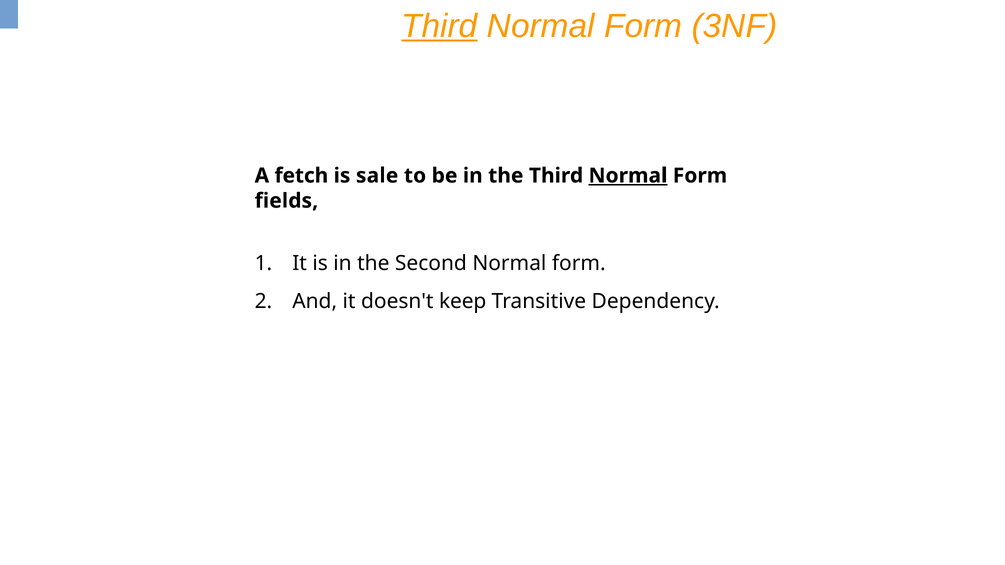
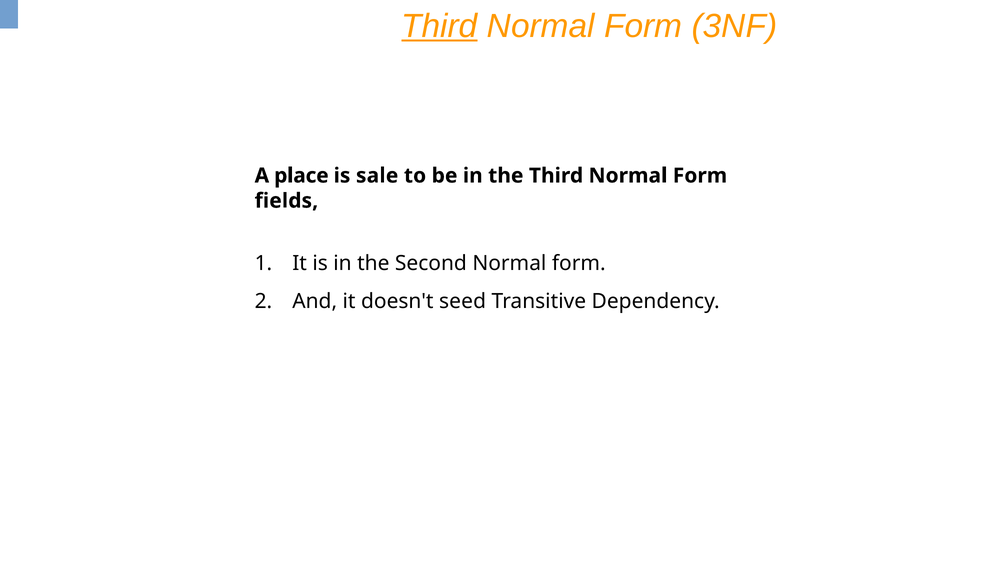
fetch: fetch -> place
Normal at (628, 176) underline: present -> none
keep: keep -> seed
